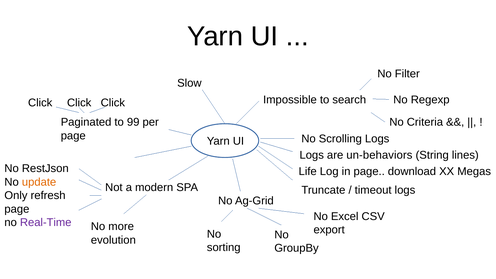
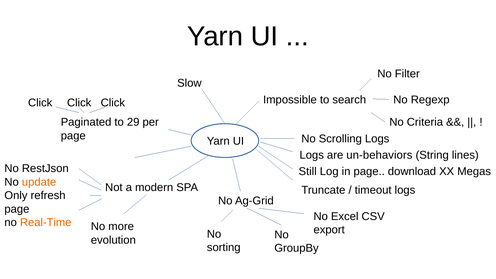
99: 99 -> 29
Life: Life -> Still
Real-Time colour: purple -> orange
